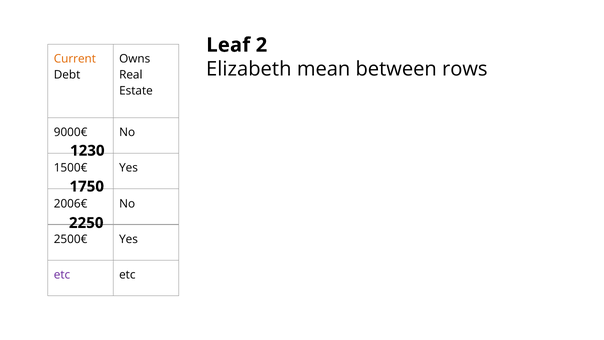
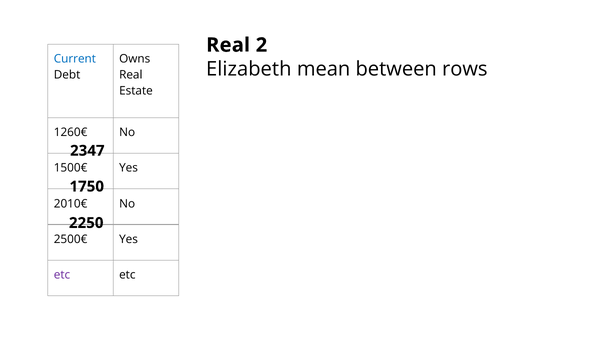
Leaf at (228, 45): Leaf -> Real
Current colour: orange -> blue
9000€: 9000€ -> 1260€
1230: 1230 -> 2347
2006€: 2006€ -> 2010€
